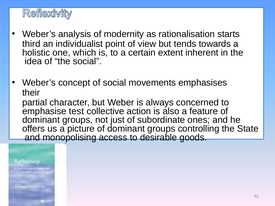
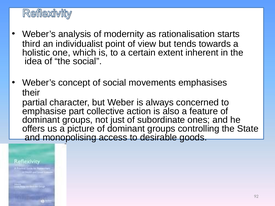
test: test -> part
